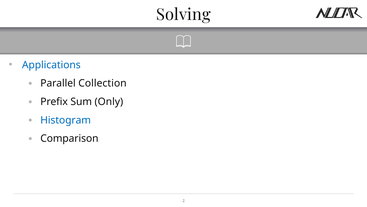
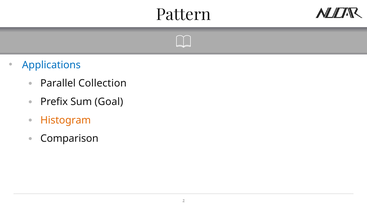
Solving: Solving -> Pattern
Only: Only -> Goal
Histogram colour: blue -> orange
